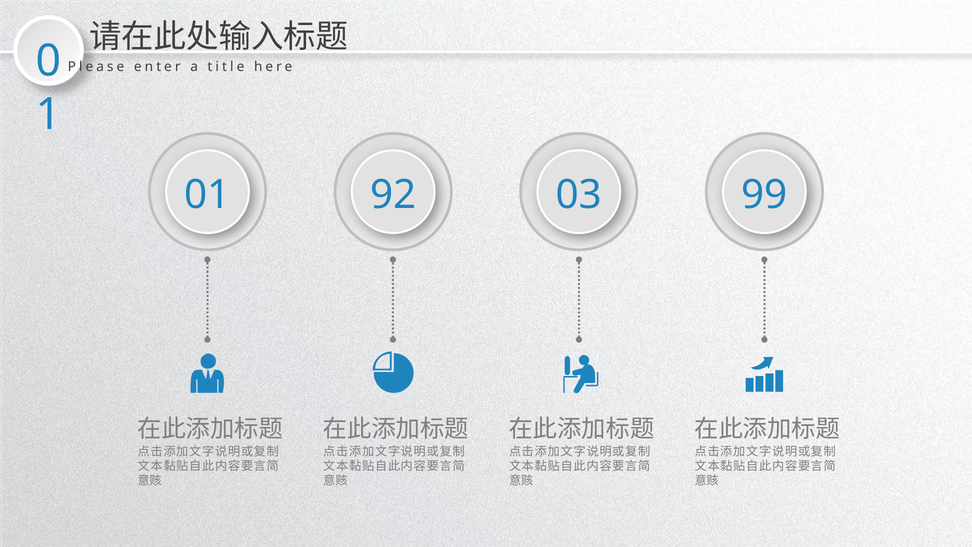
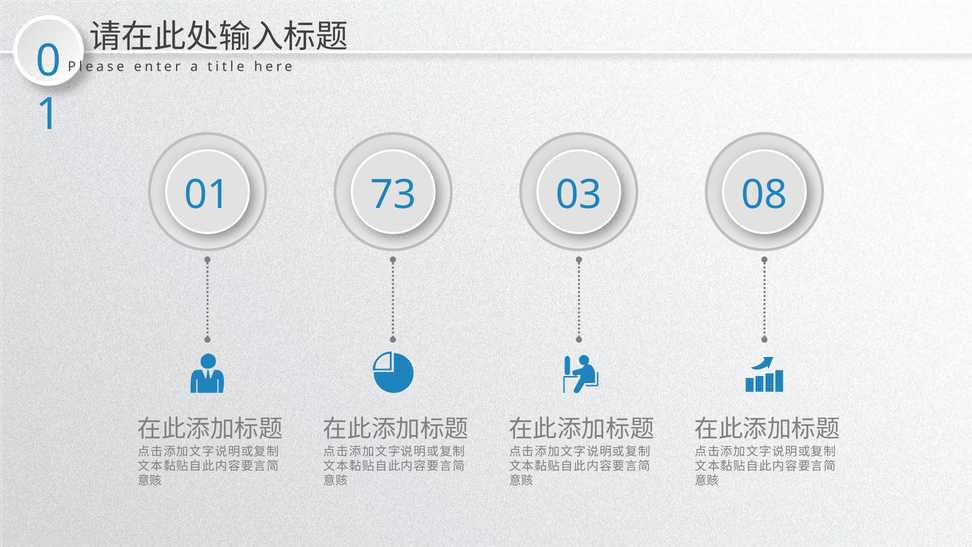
92: 92 -> 73
99: 99 -> 08
